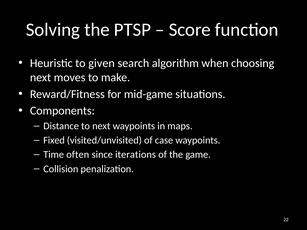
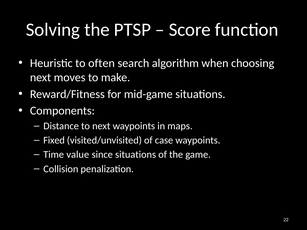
given: given -> often
often: often -> value
since iterations: iterations -> situations
